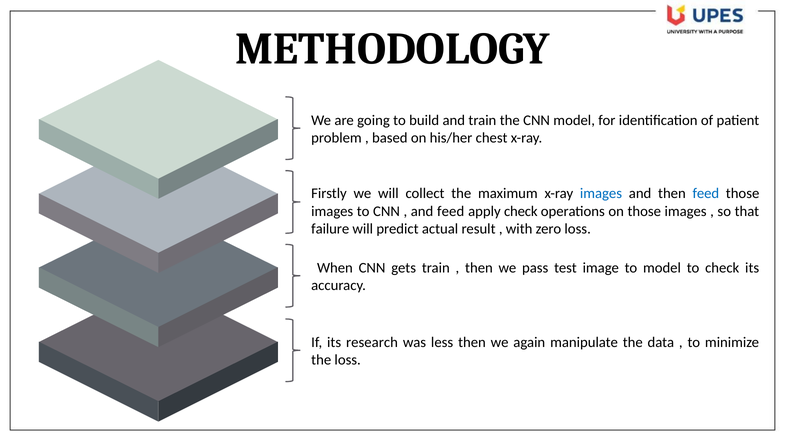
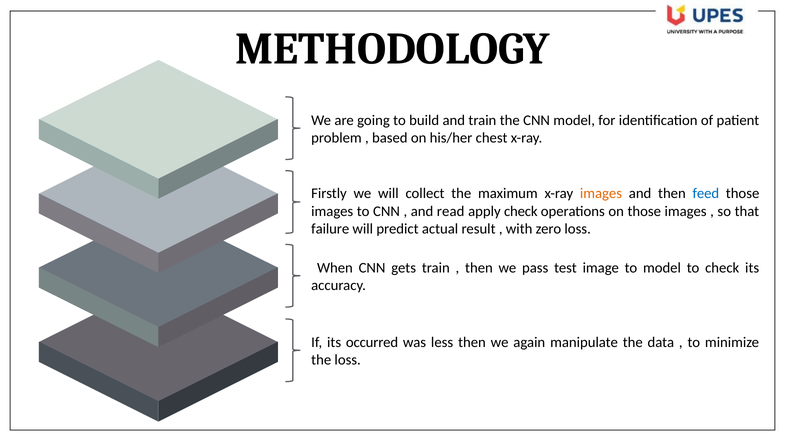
images at (601, 193) colour: blue -> orange
and feed: feed -> read
research: research -> occurred
